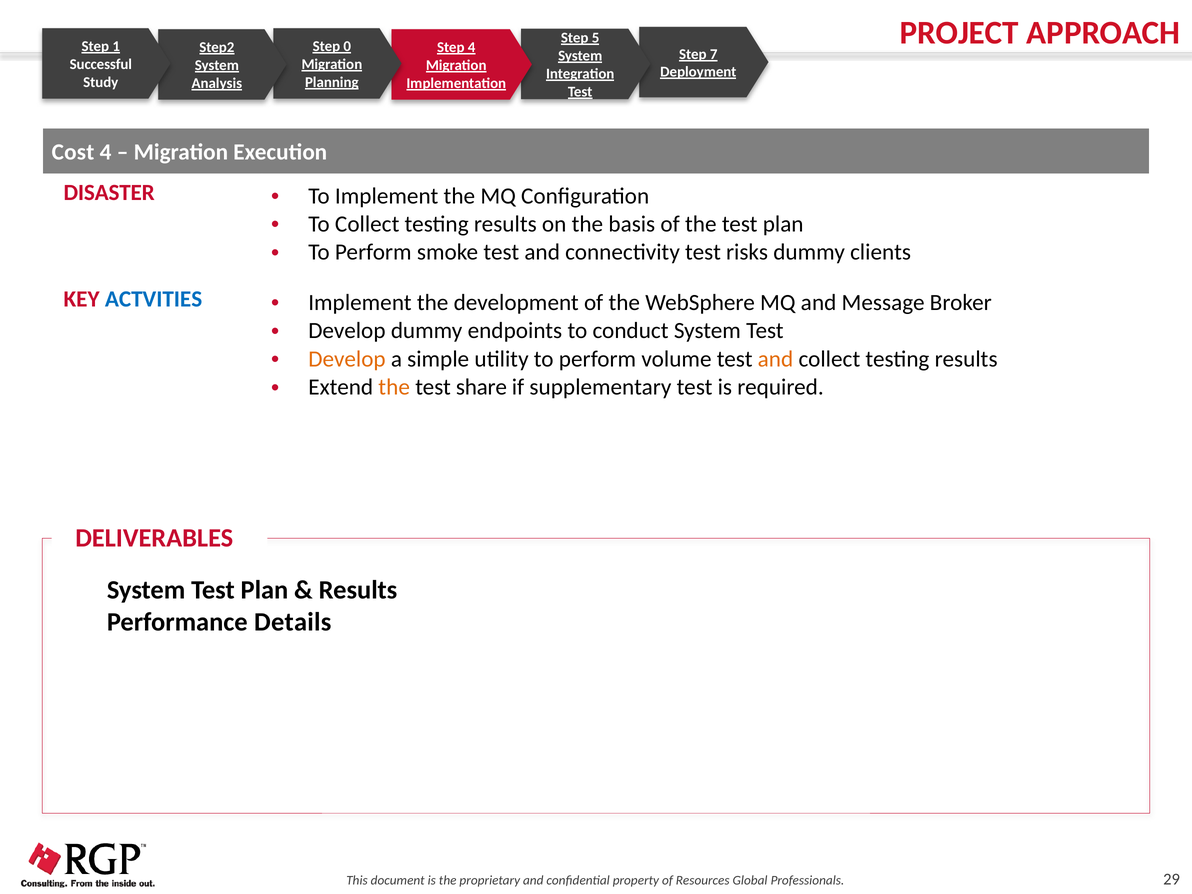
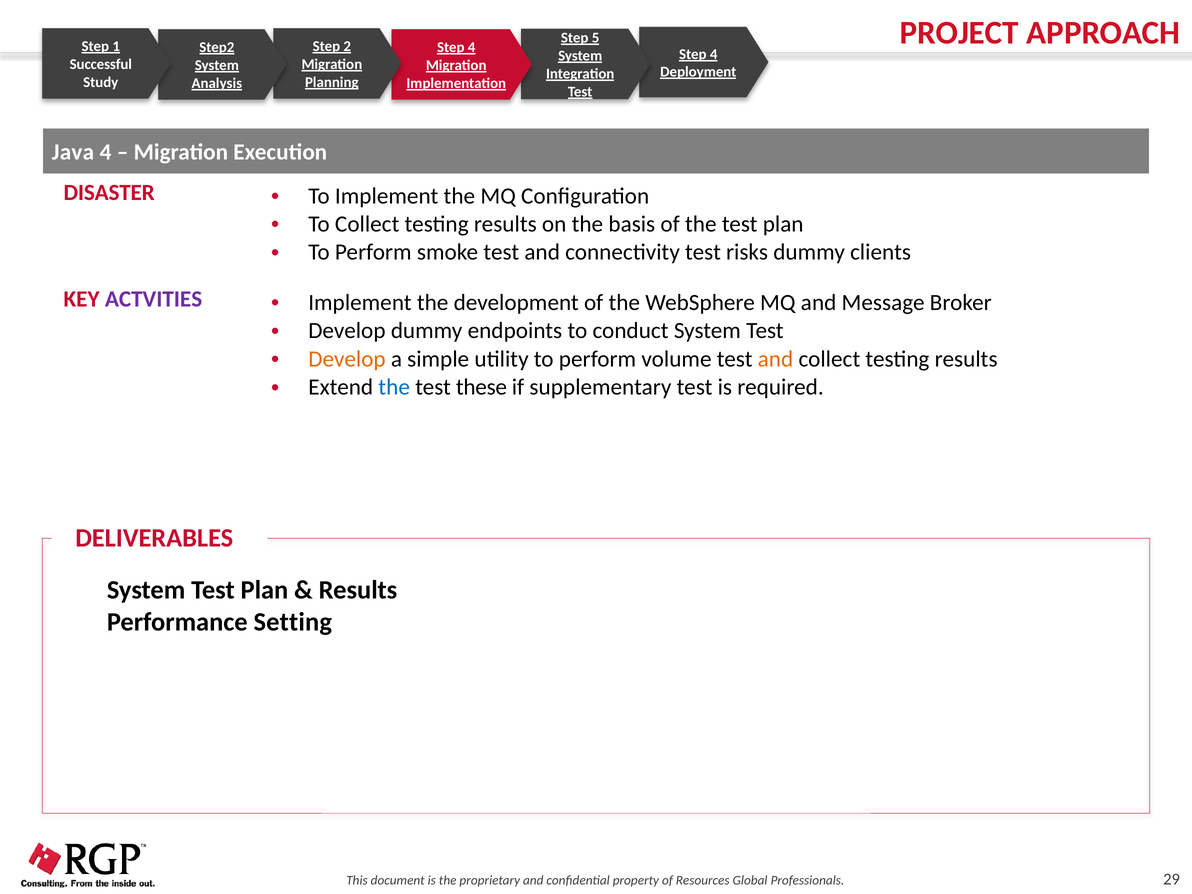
0: 0 -> 2
7 at (714, 54): 7 -> 4
Cost: Cost -> Java
ACTVITIES colour: blue -> purple
the at (394, 387) colour: orange -> blue
share: share -> these
Details: Details -> Setting
